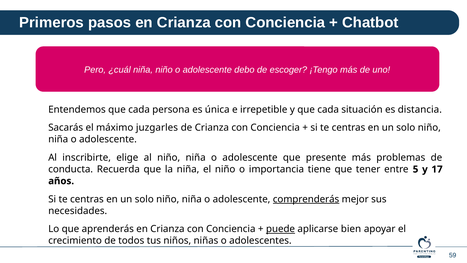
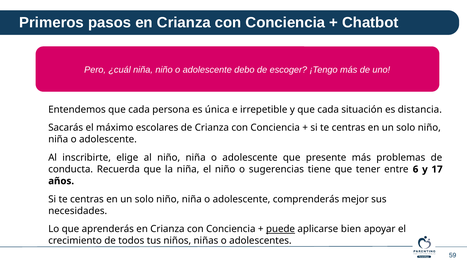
juzgarles: juzgarles -> escolares
importancia: importancia -> sugerencias
5: 5 -> 6
comprenderás underline: present -> none
